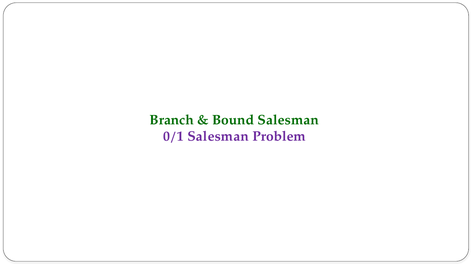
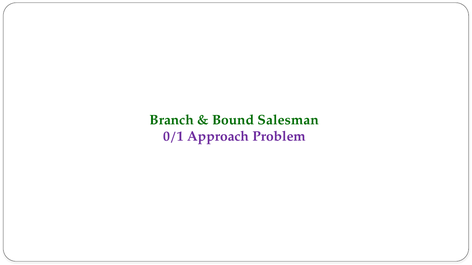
0/1 Salesman: Salesman -> Approach
